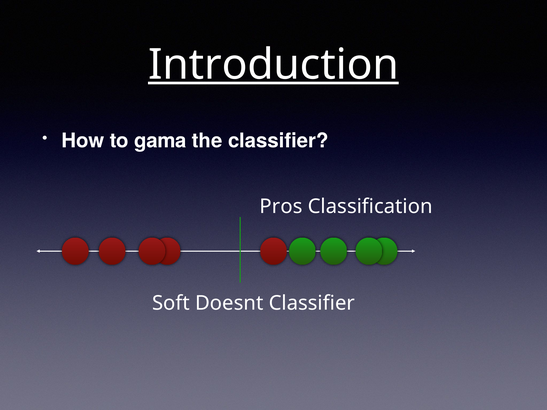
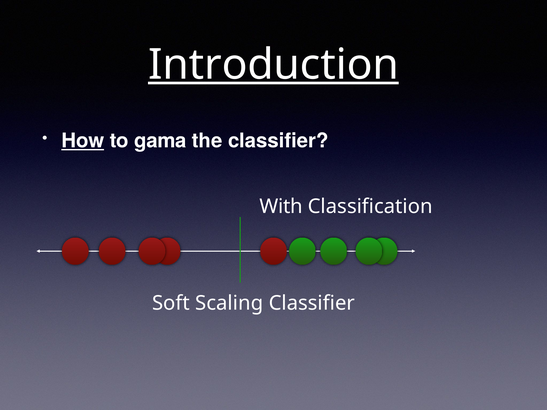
How underline: none -> present
Pros: Pros -> With
Doesnt: Doesnt -> Scaling
